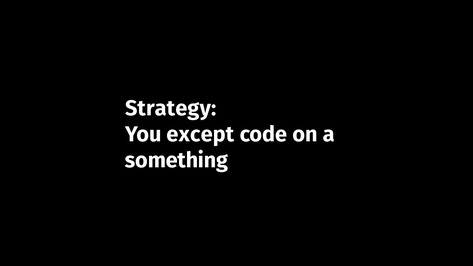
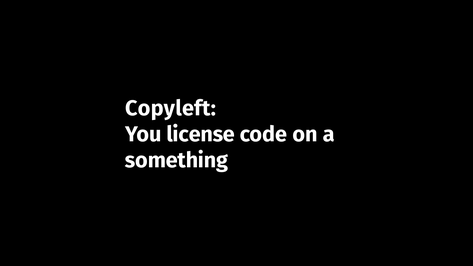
Strategy: Strategy -> Copyleft
except: except -> license
